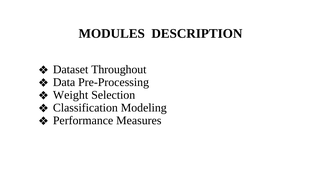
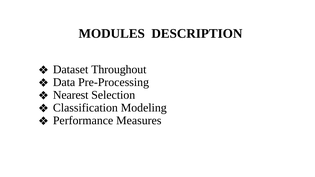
Weight: Weight -> Nearest
